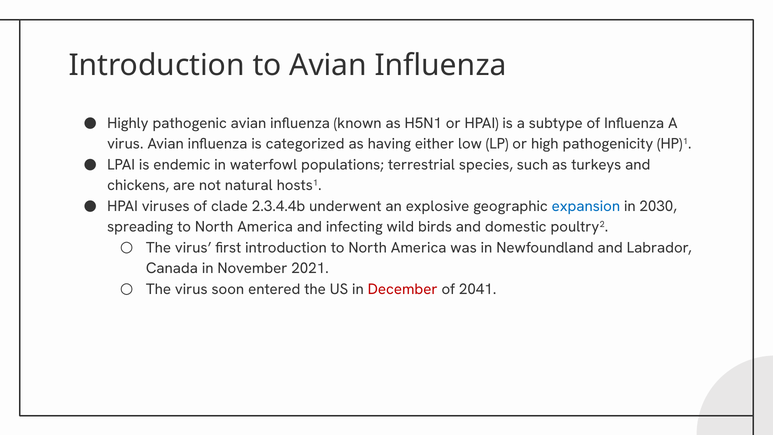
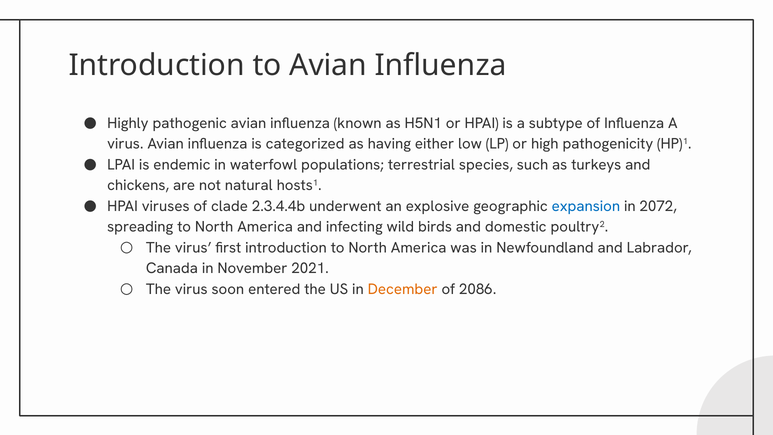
2030: 2030 -> 2072
December colour: red -> orange
2041: 2041 -> 2086
